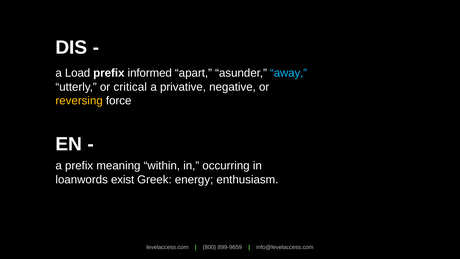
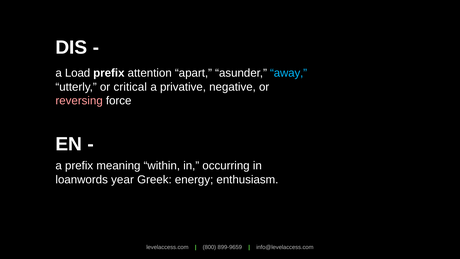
informed: informed -> attention
reversing colour: yellow -> pink
exist: exist -> year
